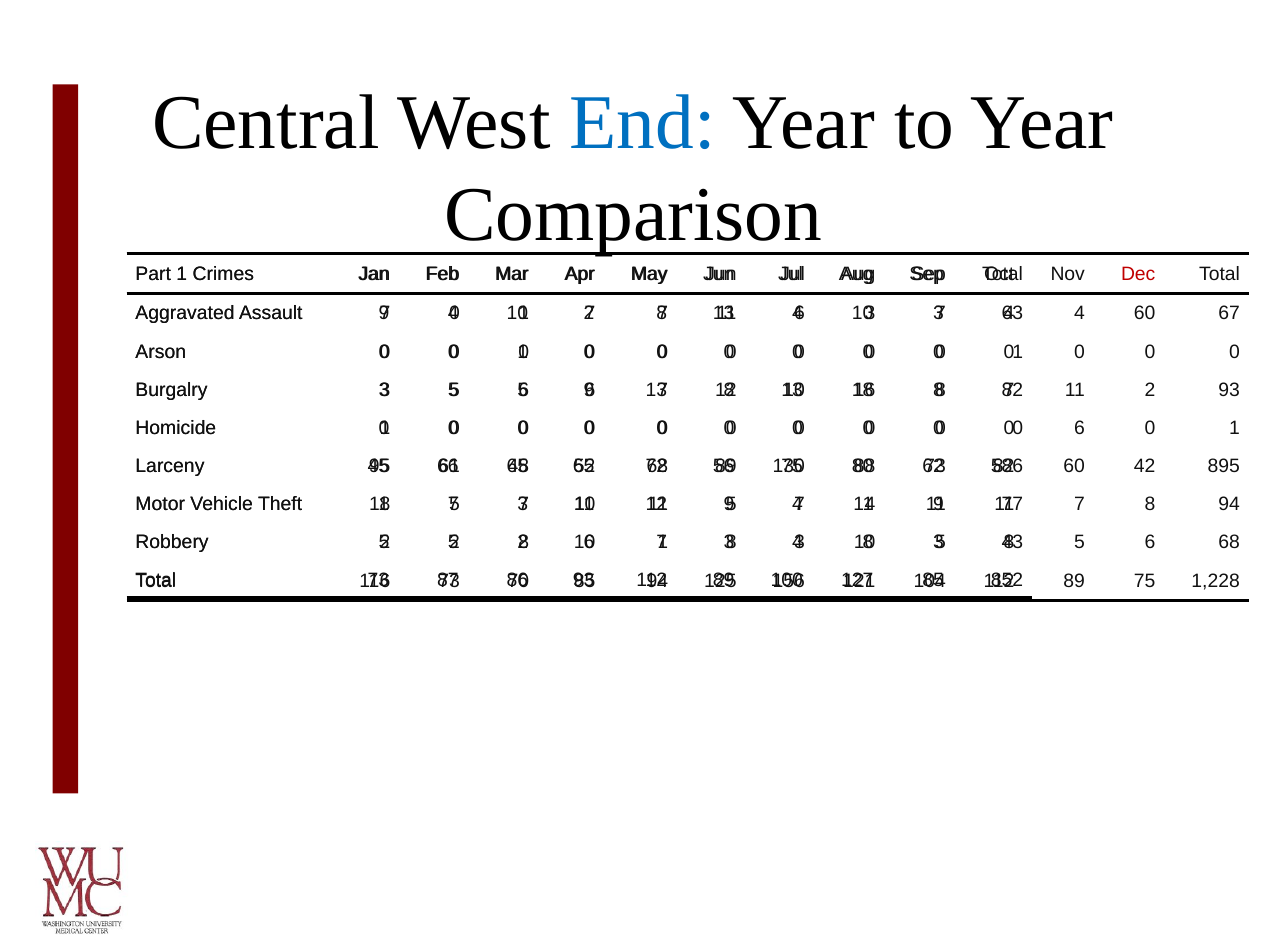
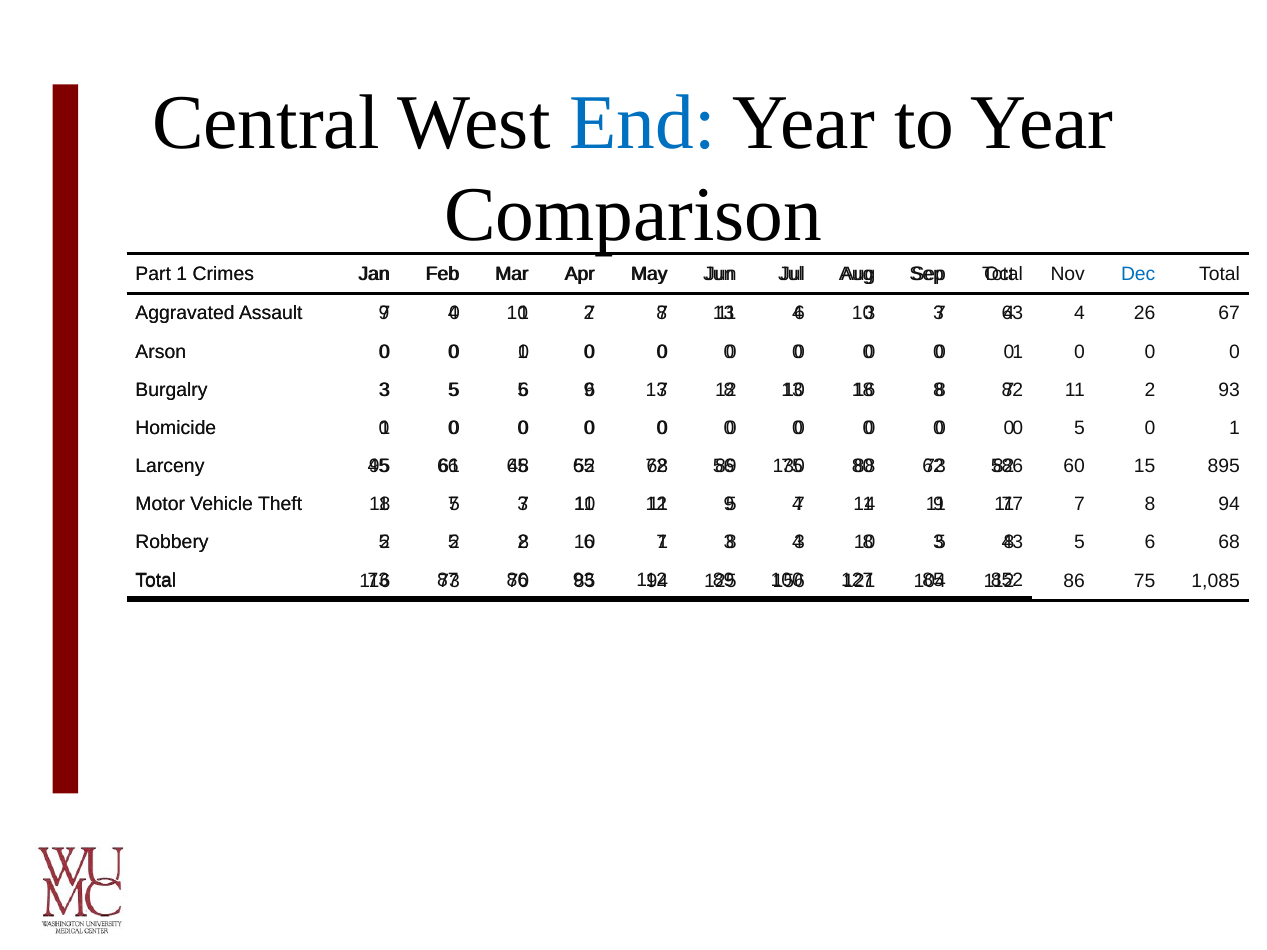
Dec colour: red -> blue
4 60: 60 -> 26
0 6: 6 -> 5
42: 42 -> 15
89 at (1074, 582): 89 -> 86
1,228: 1,228 -> 1,085
